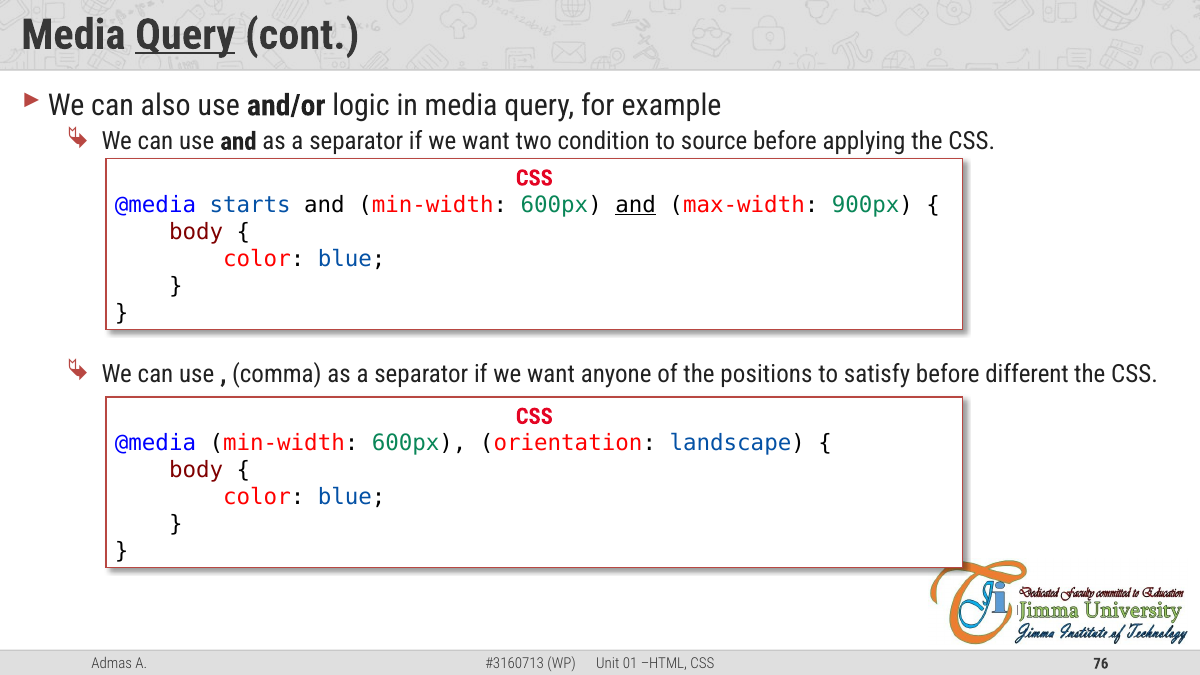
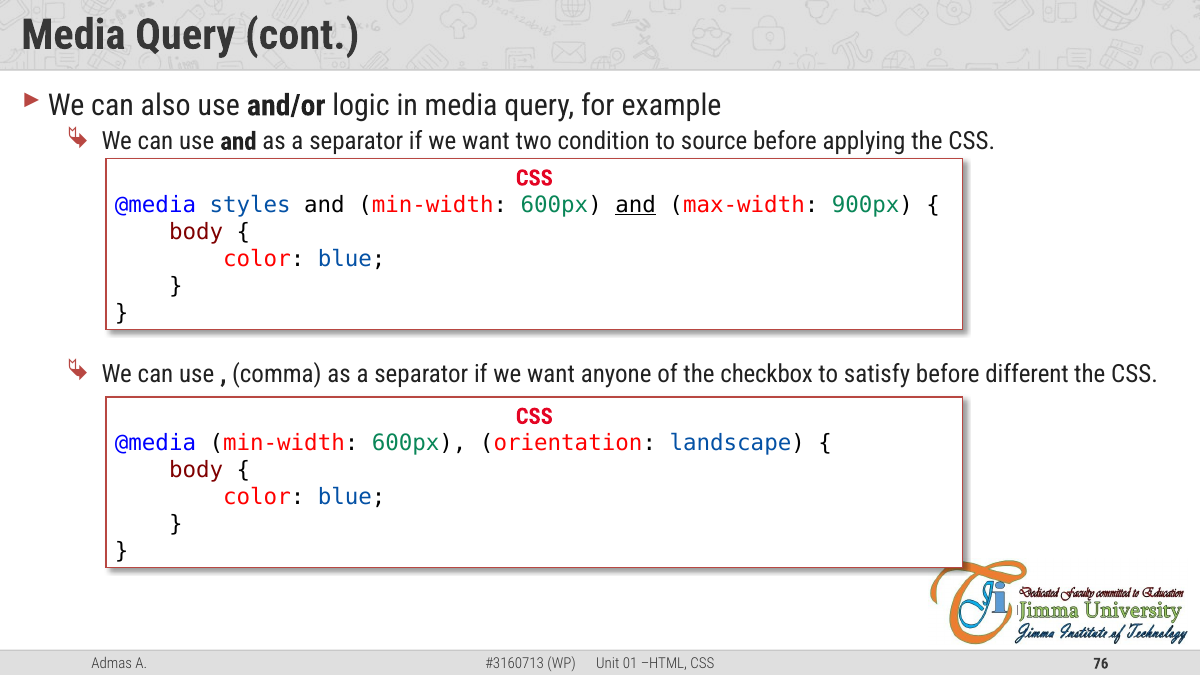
Query at (185, 35) underline: present -> none
starts: starts -> styles
positions: positions -> checkbox
